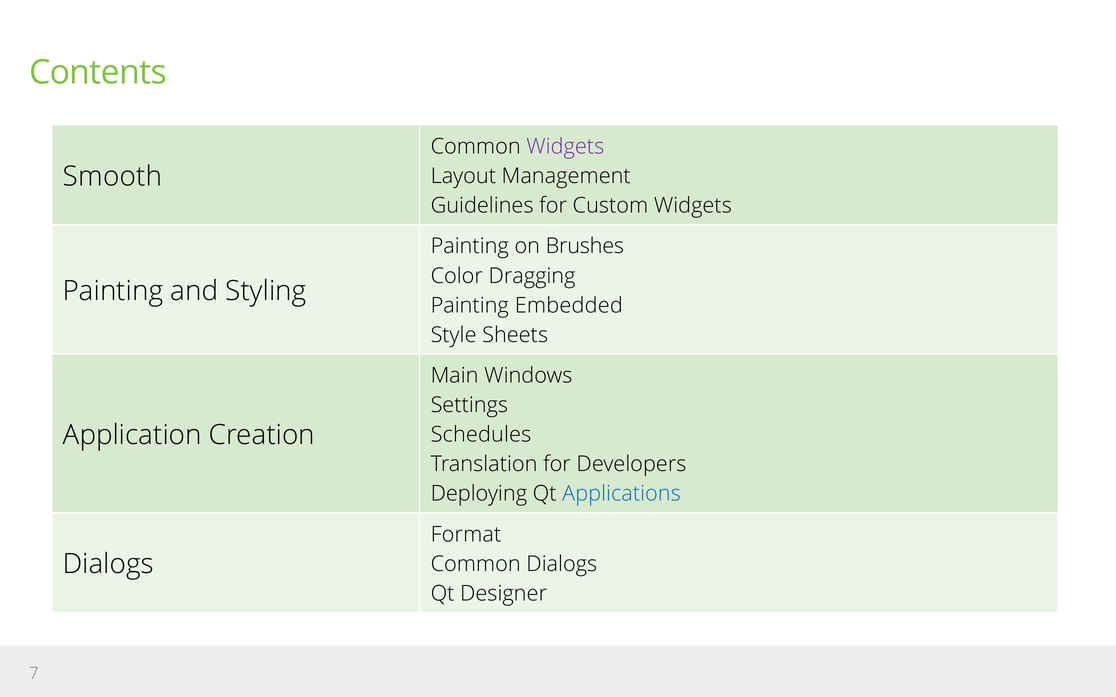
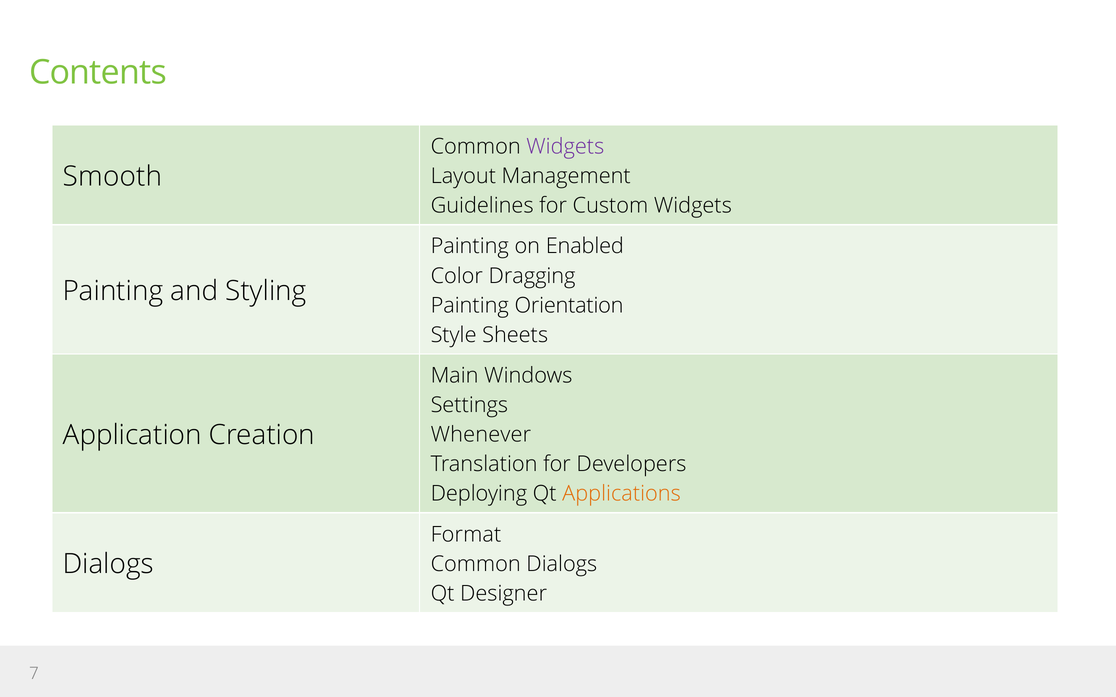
Brushes: Brushes -> Enabled
Embedded: Embedded -> Orientation
Schedules: Schedules -> Whenever
Applications colour: blue -> orange
